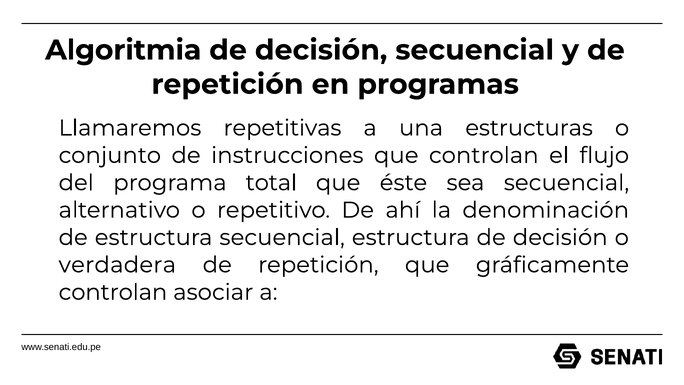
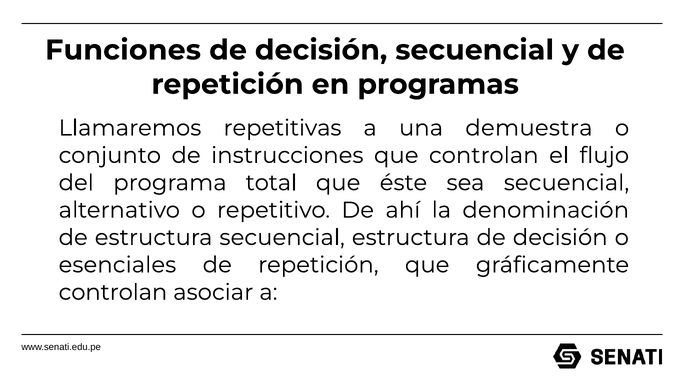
Algoritmia: Algoritmia -> Funciones
estructuras: estructuras -> demuestra
verdadera: verdadera -> esenciales
